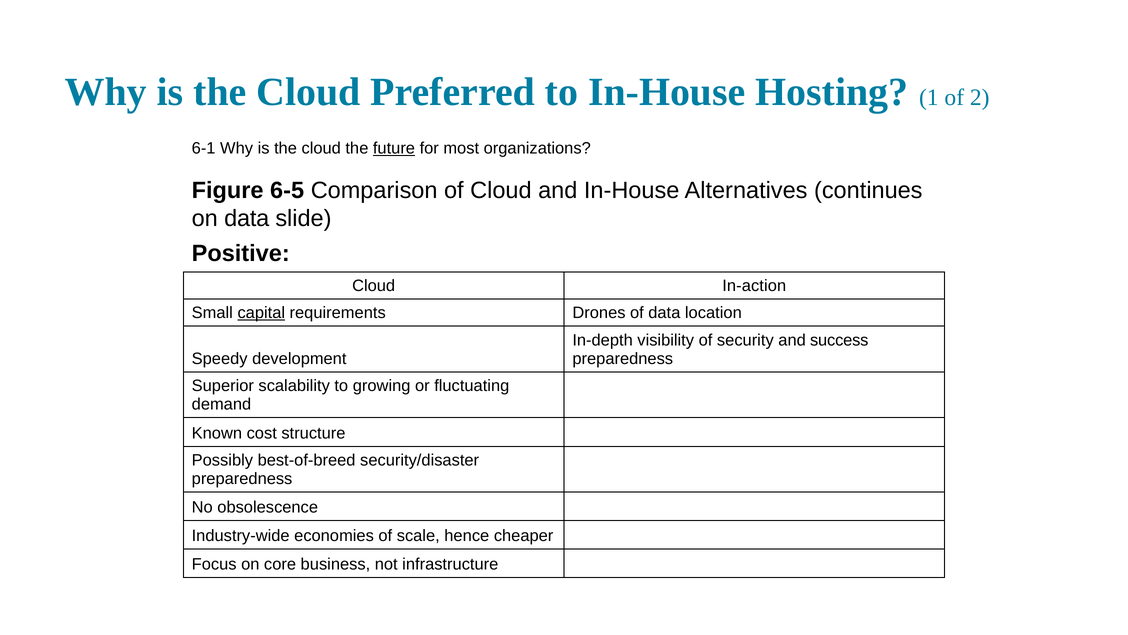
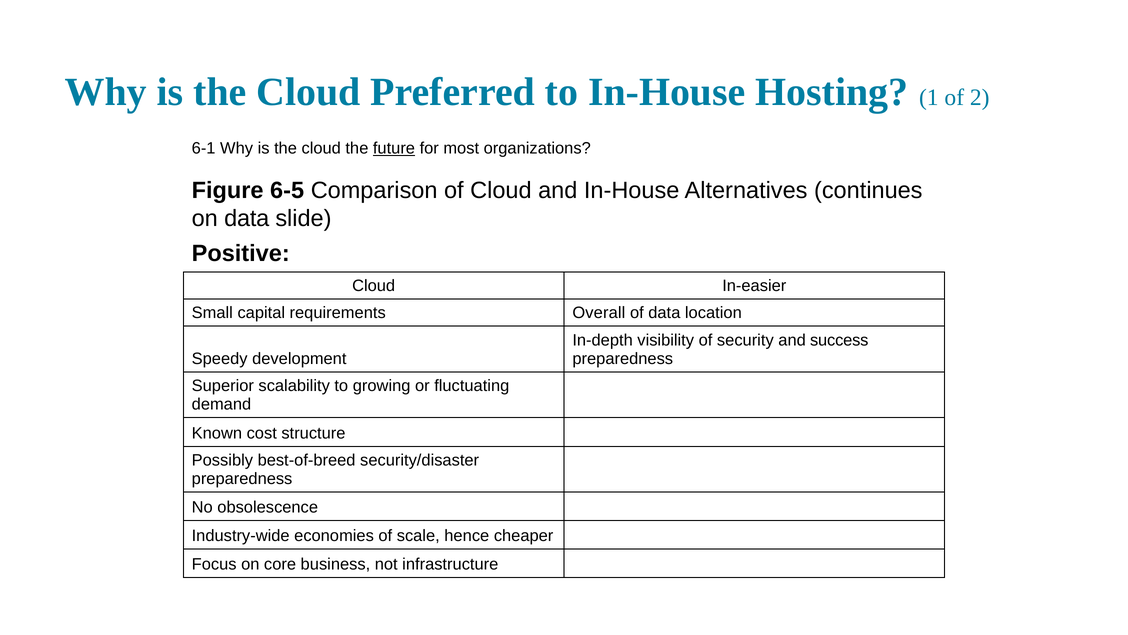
In-action: In-action -> In-easier
capital underline: present -> none
Drones: Drones -> Overall
